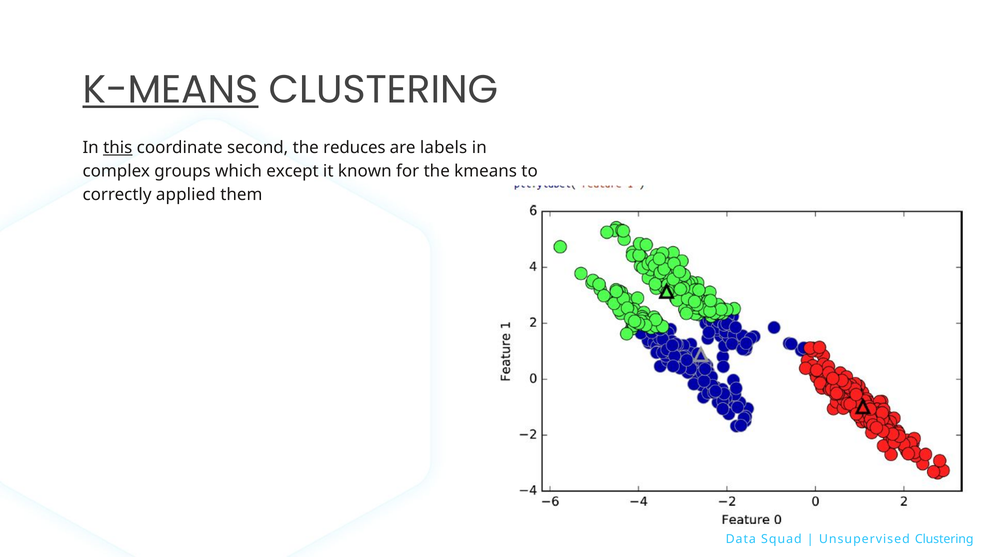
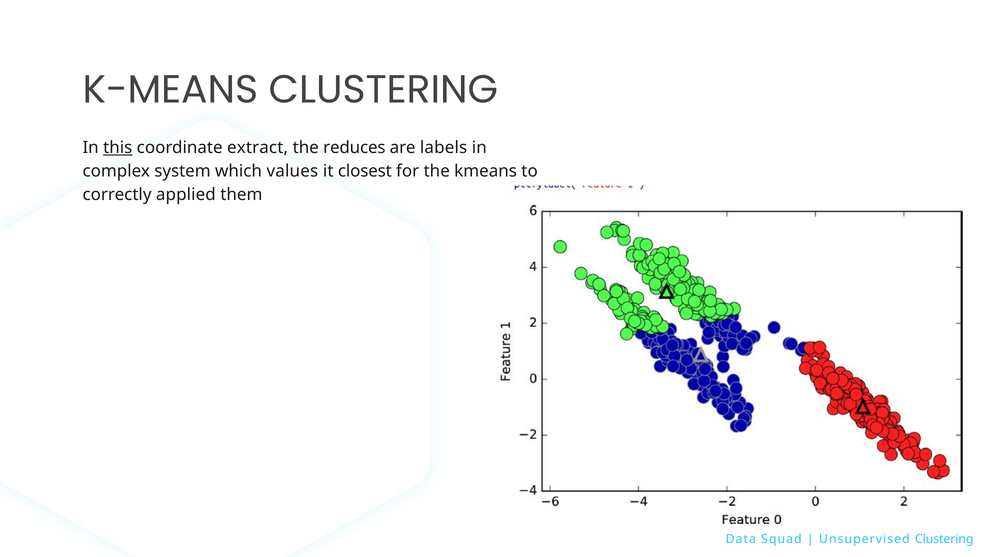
K-MEANS underline: present -> none
second: second -> extract
groups: groups -> system
except: except -> values
known: known -> closest
